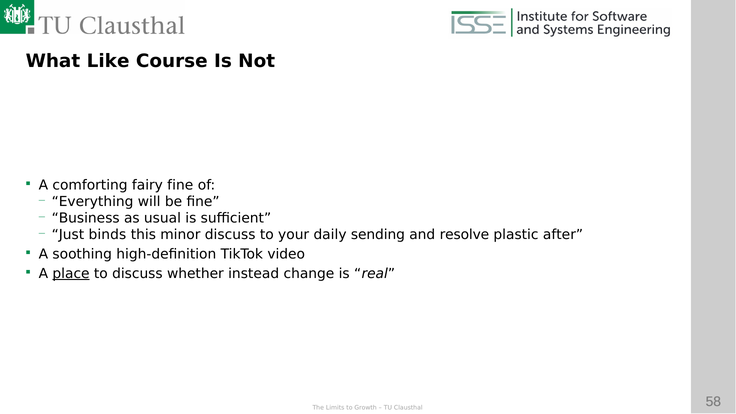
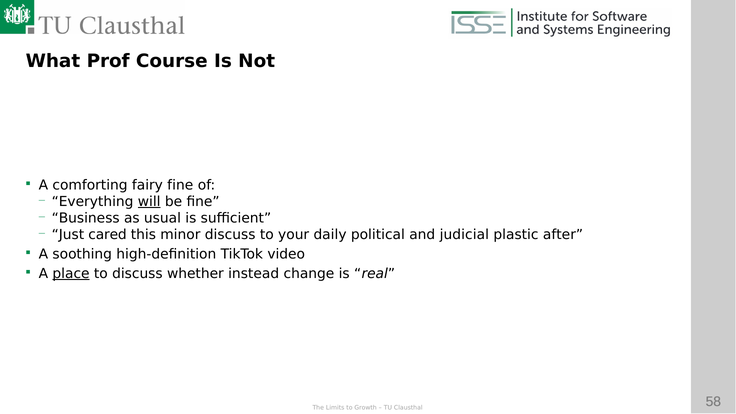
Like: Like -> Prof
will underline: none -> present
binds: binds -> cared
sending: sending -> political
resolve: resolve -> judicial
